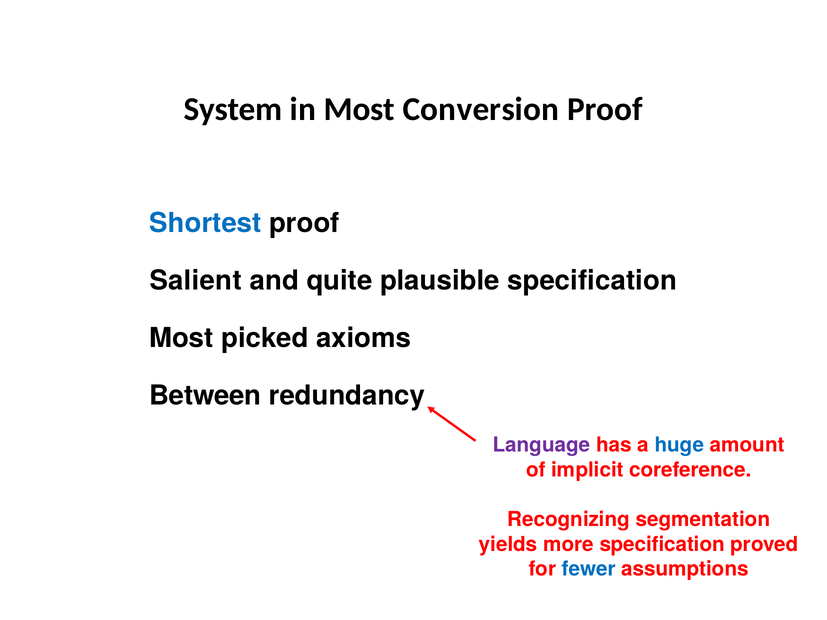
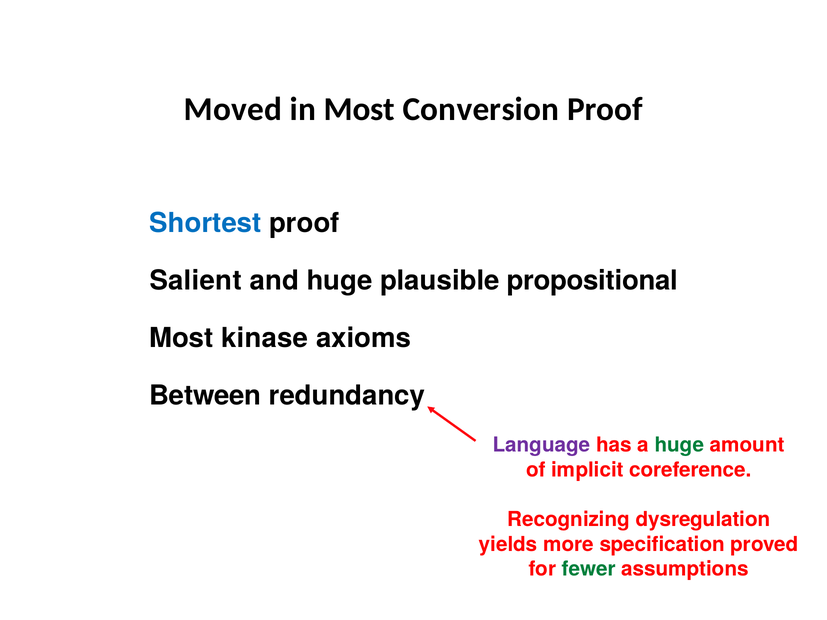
System: System -> Moved
and quite: quite -> huge
plausible specification: specification -> propositional
picked: picked -> kinase
huge at (679, 445) colour: blue -> green
segmentation: segmentation -> dysregulation
fewer colour: blue -> green
